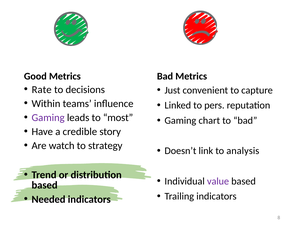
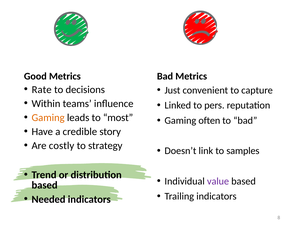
Gaming at (48, 118) colour: purple -> orange
chart: chart -> often
watch: watch -> costly
analysis: analysis -> samples
